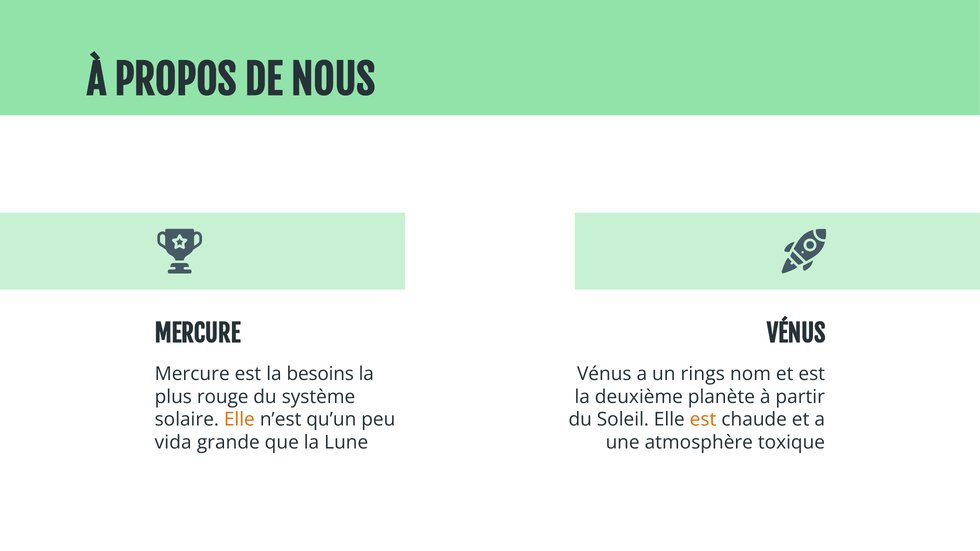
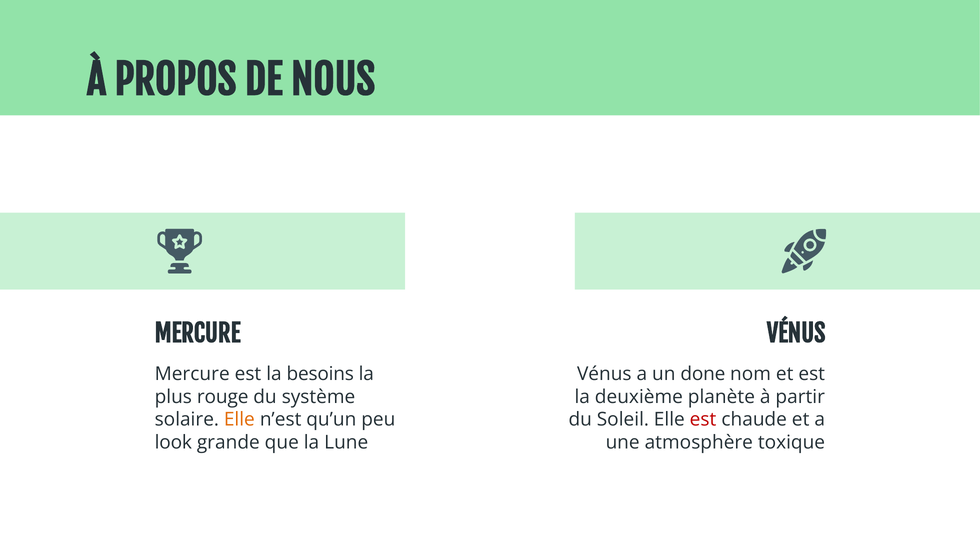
rings: rings -> done
est at (703, 420) colour: orange -> red
vida: vida -> look
